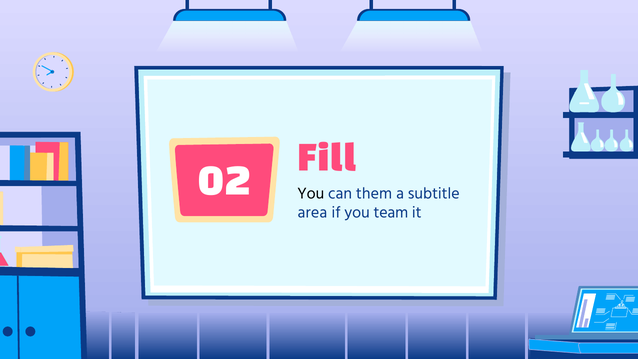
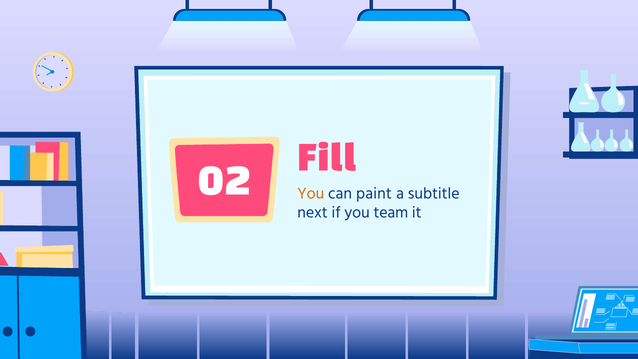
You at (311, 193) colour: black -> orange
them: them -> paint
area: area -> next
